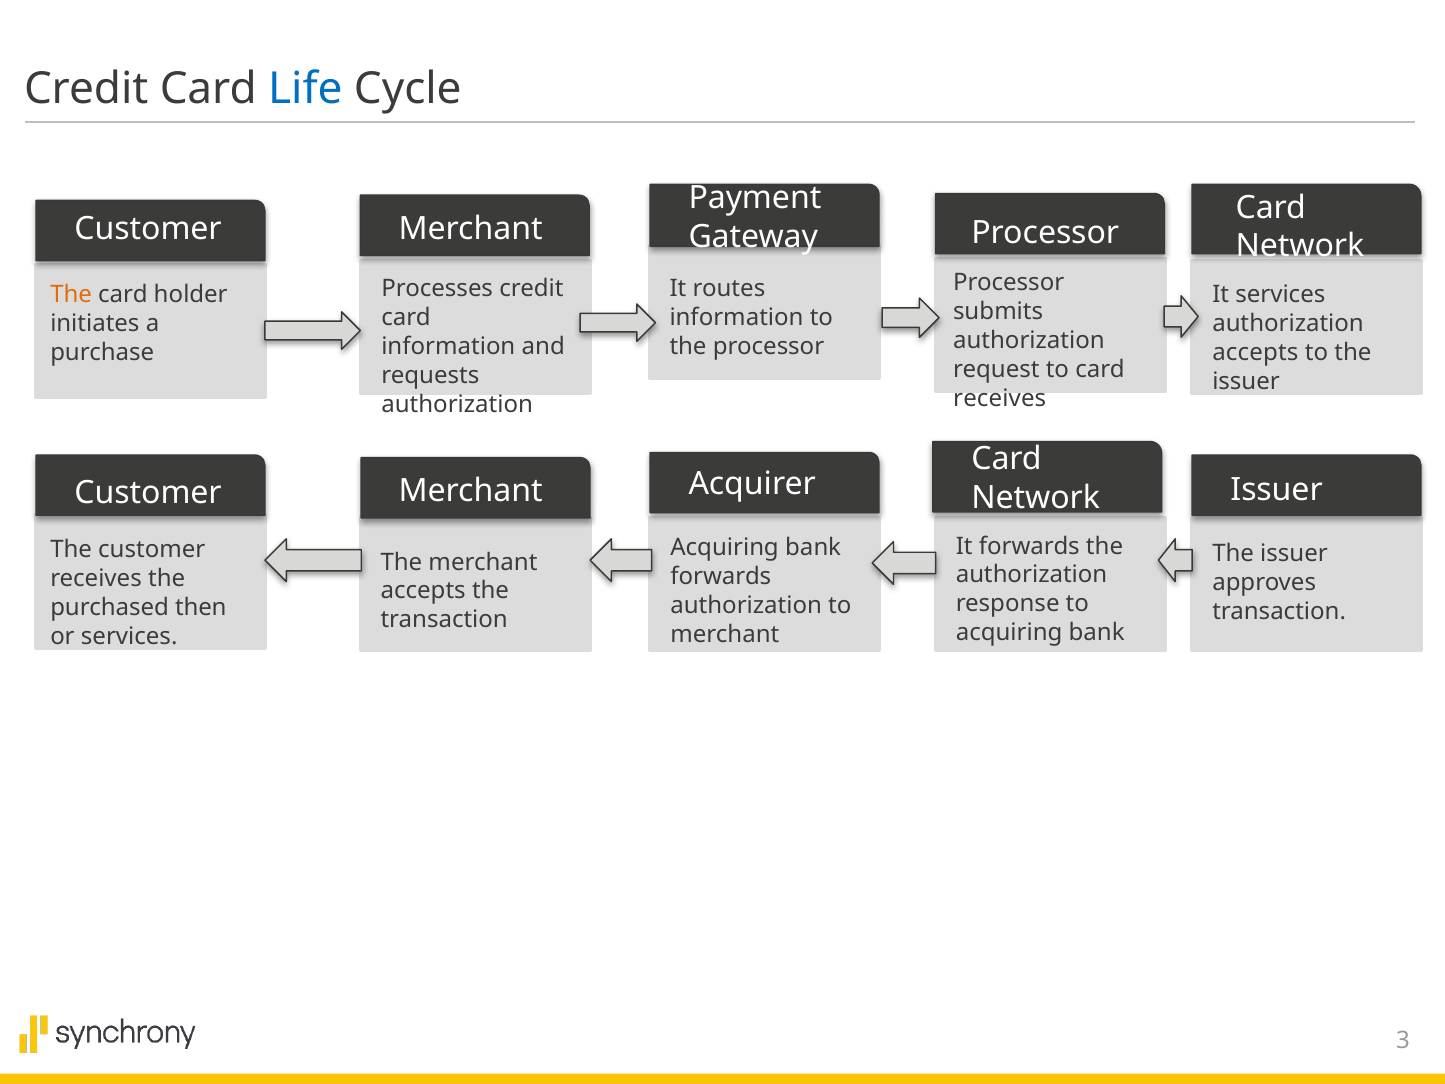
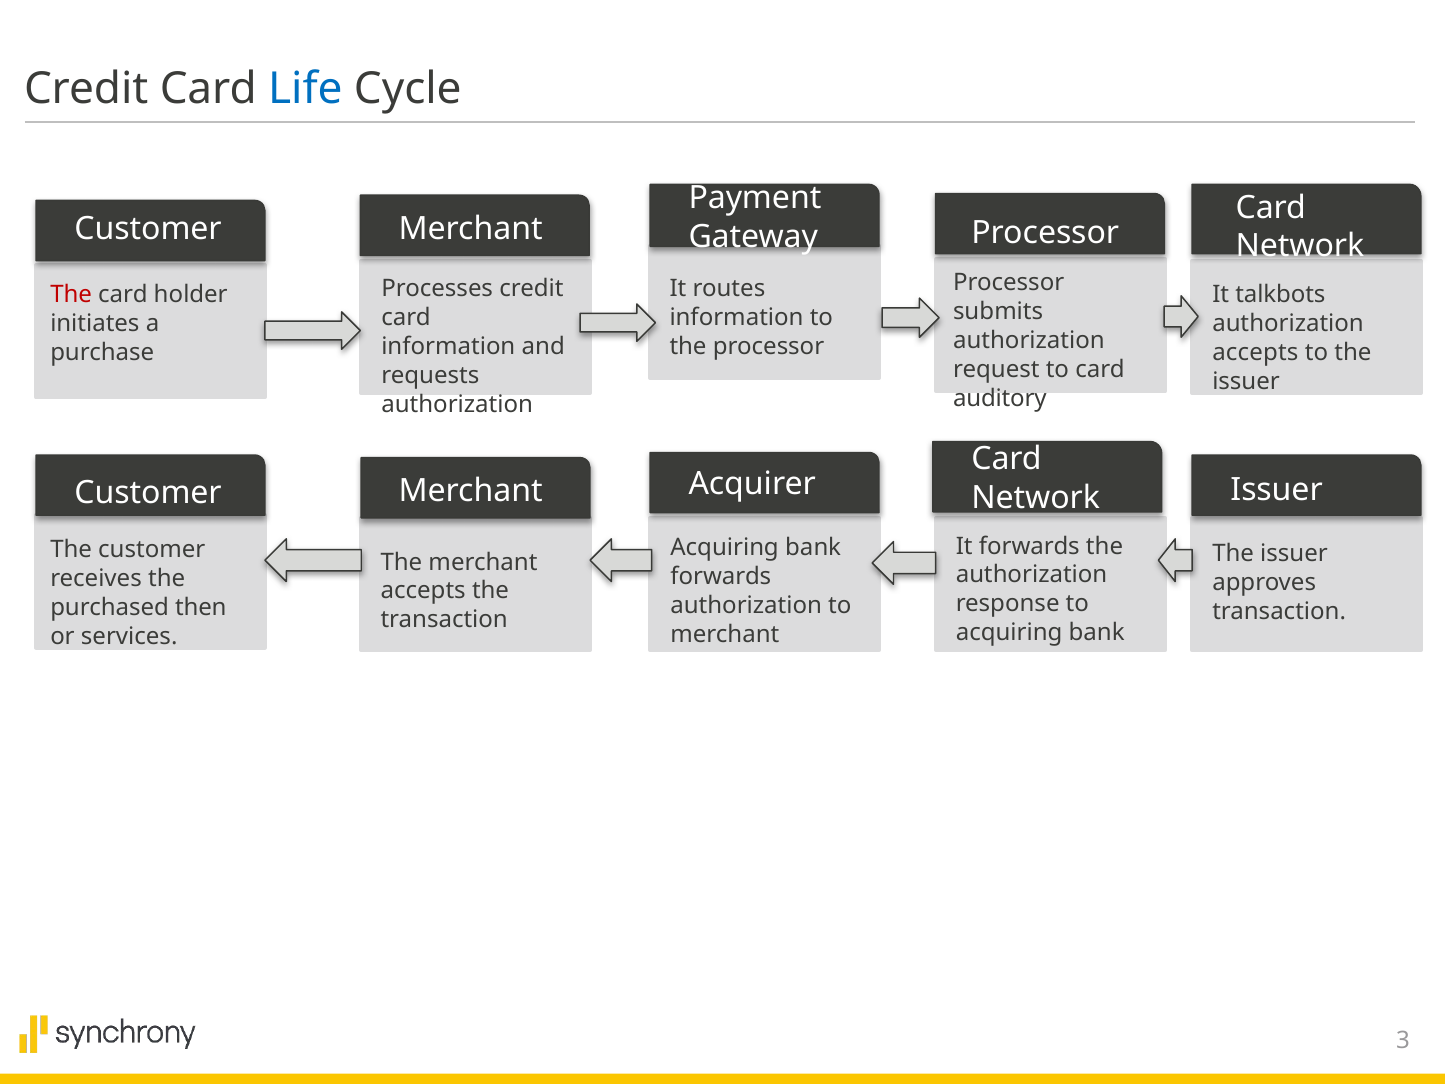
The at (71, 295) colour: orange -> red
It services: services -> talkbots
receives at (1000, 398): receives -> auditory
